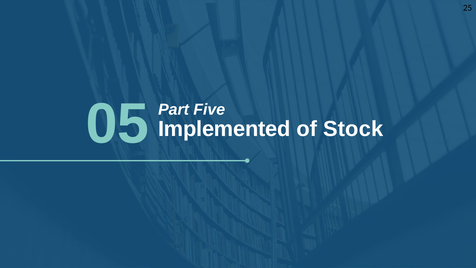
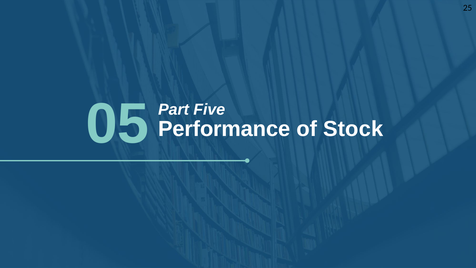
Implemented: Implemented -> Performance
